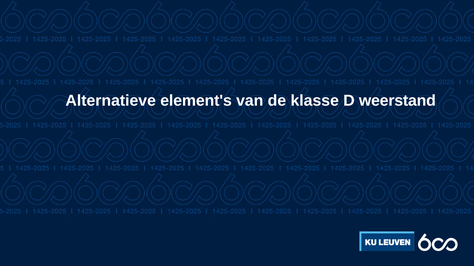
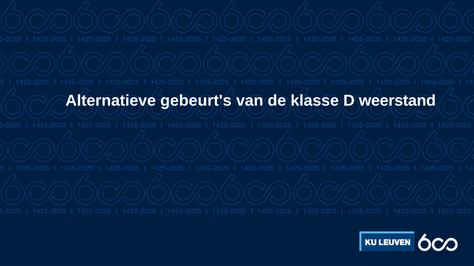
element's: element's -> gebeurt's
